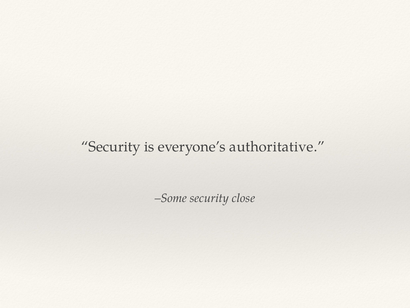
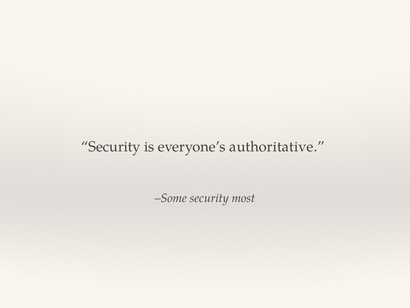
close: close -> most
